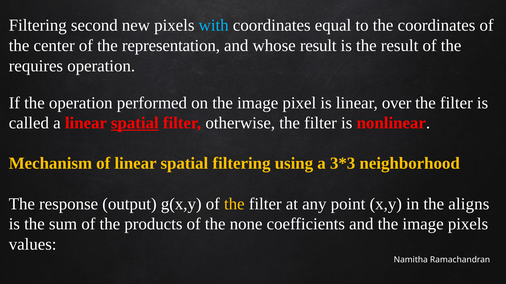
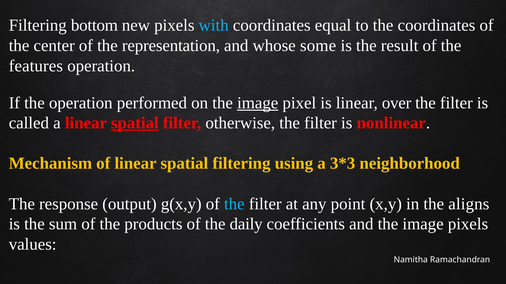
second: second -> bottom
whose result: result -> some
requires: requires -> features
image at (258, 103) underline: none -> present
the at (234, 204) colour: yellow -> light blue
none: none -> daily
